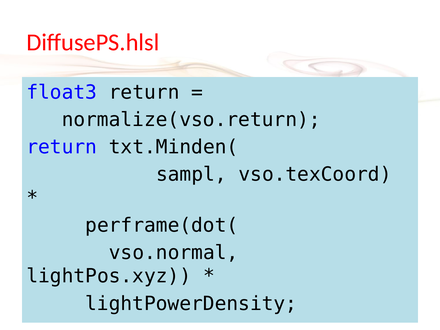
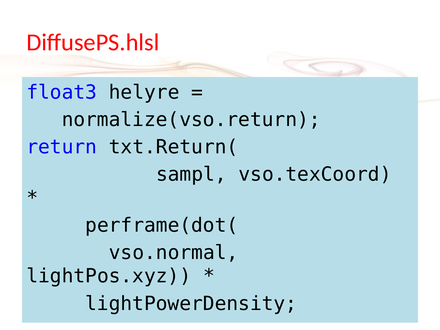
float3 return: return -> helyre
txt.Minden(: txt.Minden( -> txt.Return(
